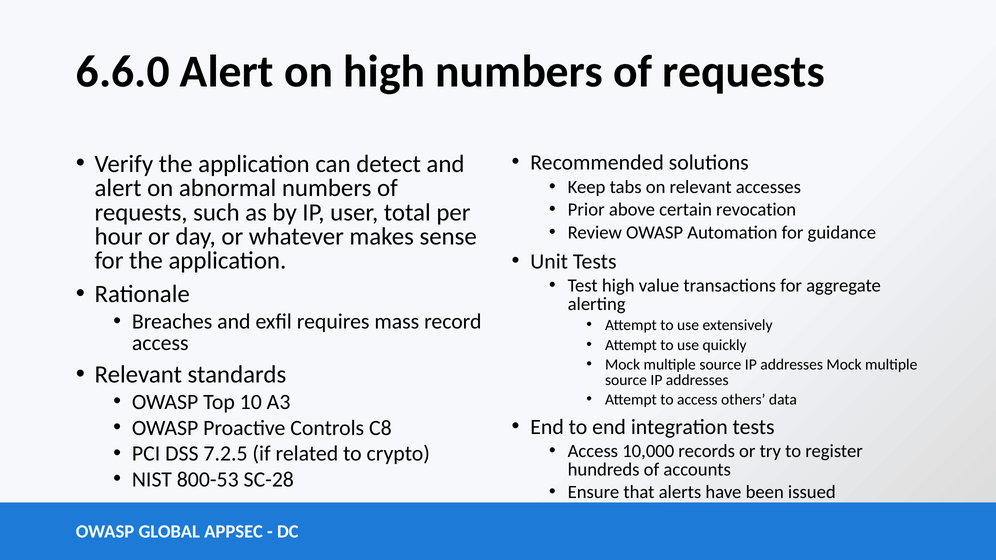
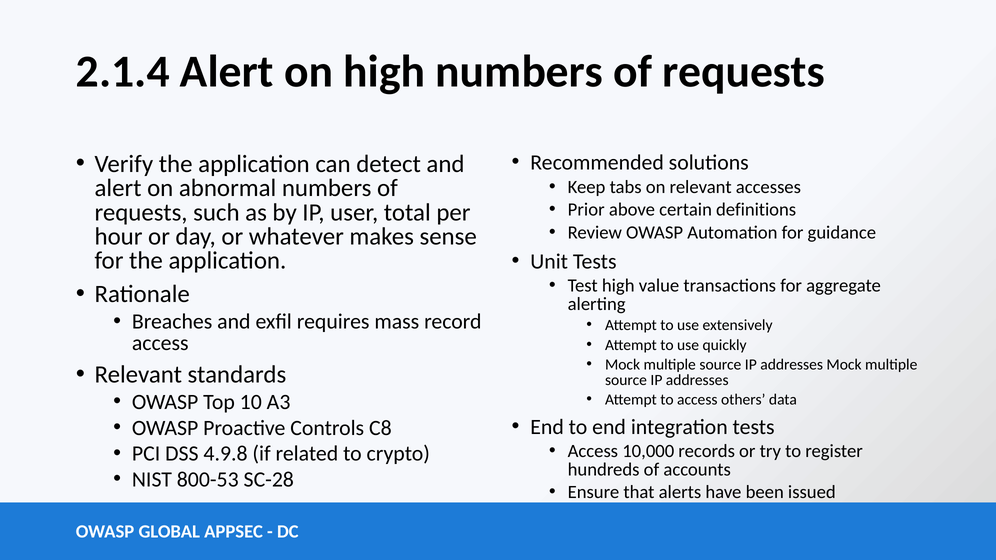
6.6.0: 6.6.0 -> 2.1.4
revocation: revocation -> definitions
7.2.5: 7.2.5 -> 4.9.8
